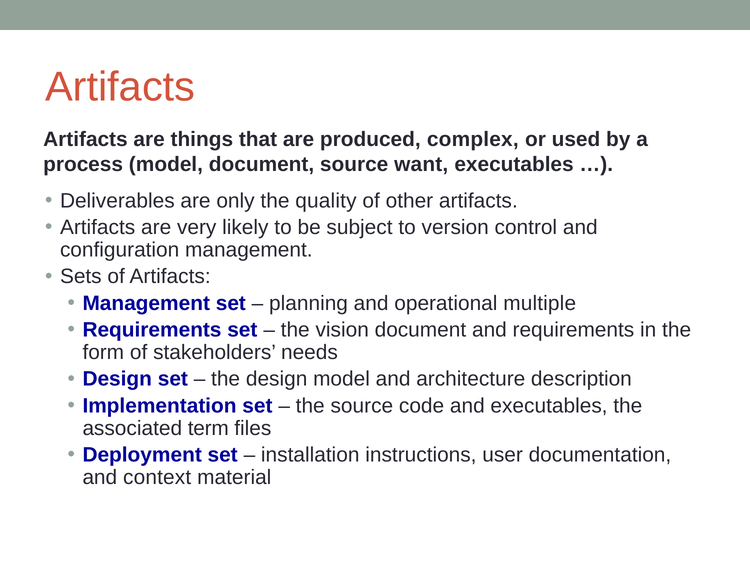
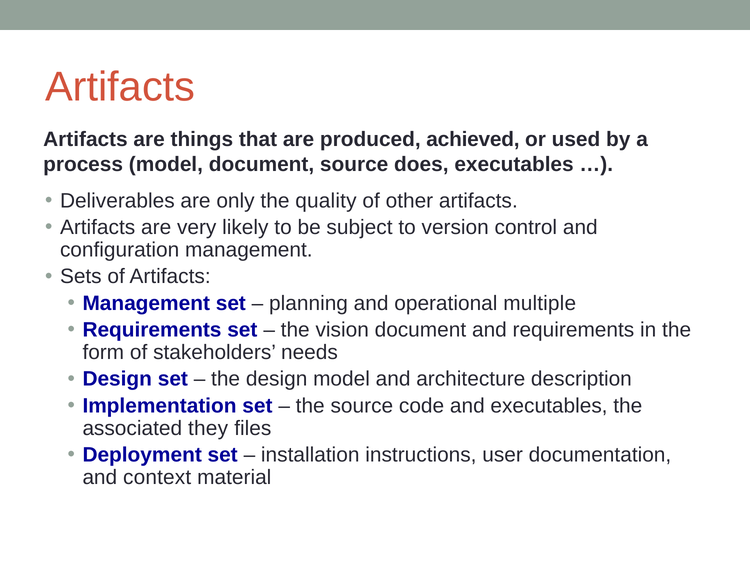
complex: complex -> achieved
want: want -> does
term: term -> they
